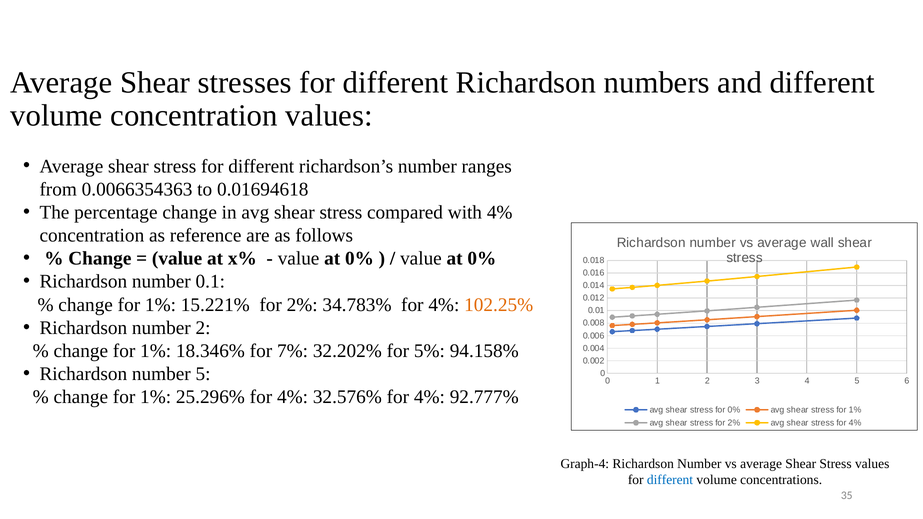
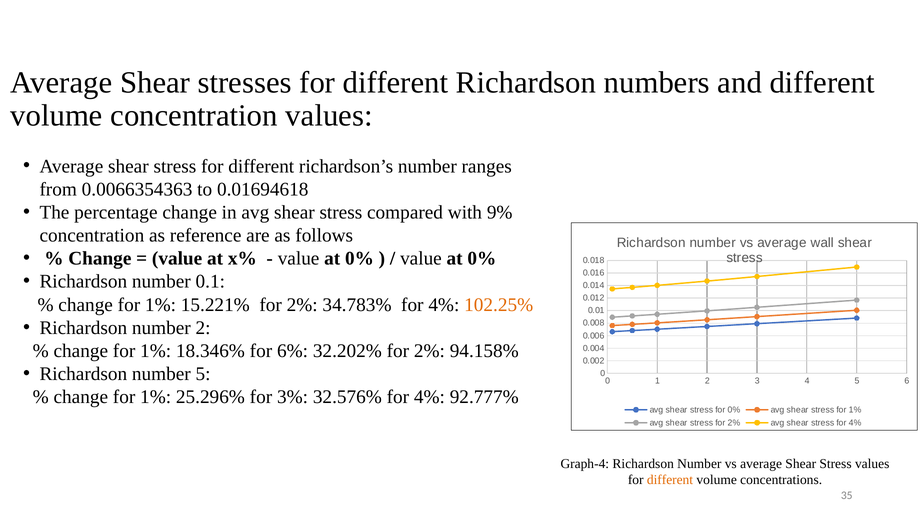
with 4%: 4% -> 9%
7%: 7% -> 6%
32.202% for 5%: 5% -> 2%
25.296% for 4%: 4% -> 3%
different at (670, 480) colour: blue -> orange
